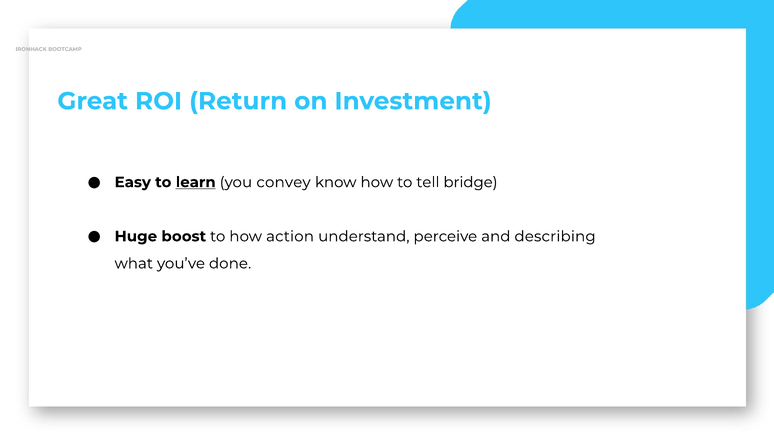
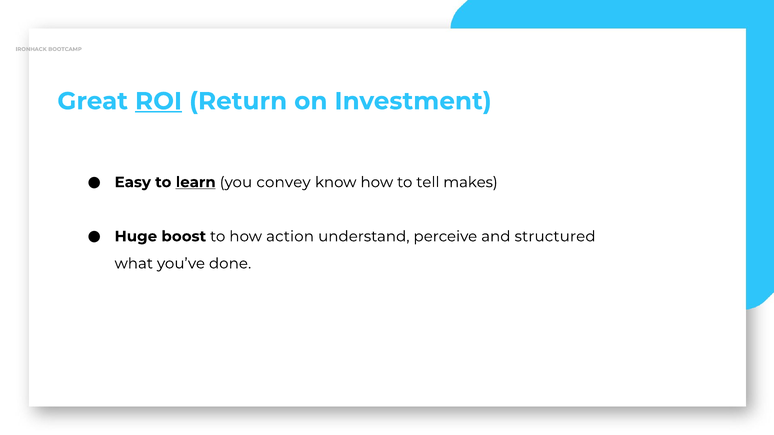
ROI underline: none -> present
bridge: bridge -> makes
describing: describing -> structured
